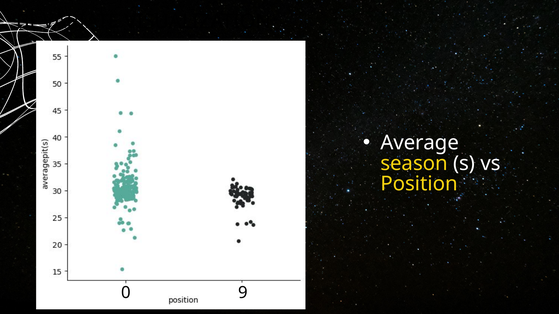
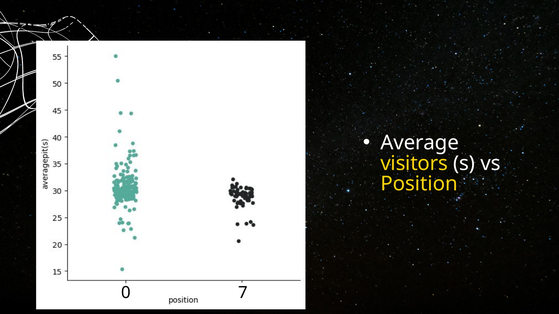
season: season -> visitors
9: 9 -> 7
